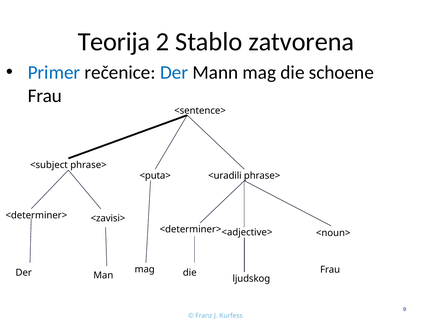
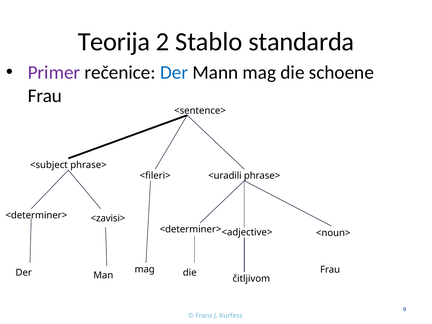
zatvorena: zatvorena -> standarda
Primer colour: blue -> purple
<puta>: <puta> -> <fileri>
ljudskog: ljudskog -> čitljivom
